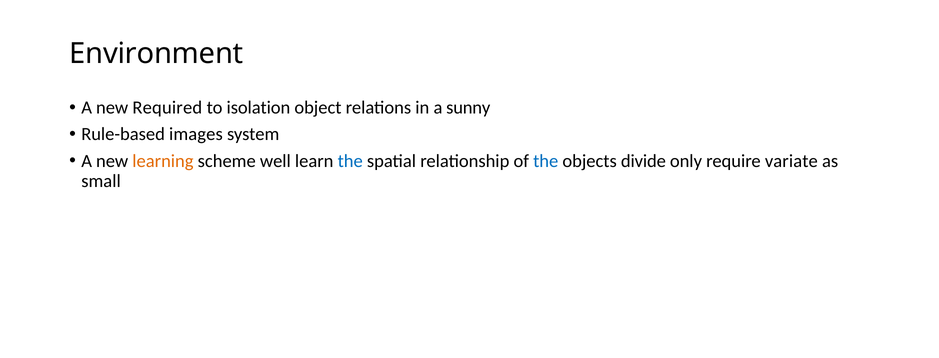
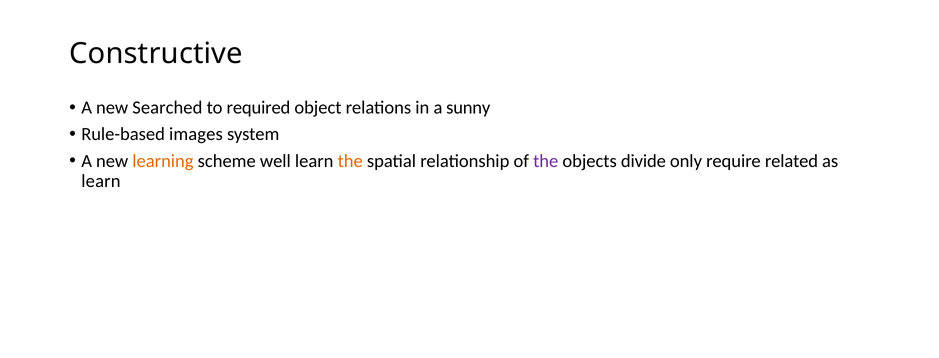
Environment: Environment -> Constructive
Required: Required -> Searched
isolation: isolation -> required
the at (350, 161) colour: blue -> orange
the at (546, 161) colour: blue -> purple
variate: variate -> related
small at (101, 181): small -> learn
